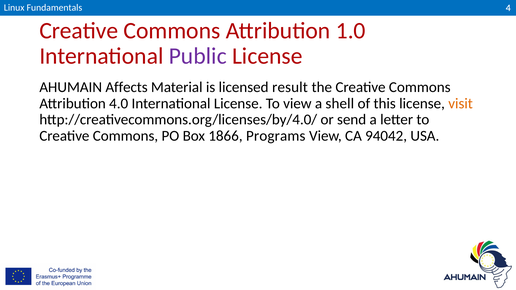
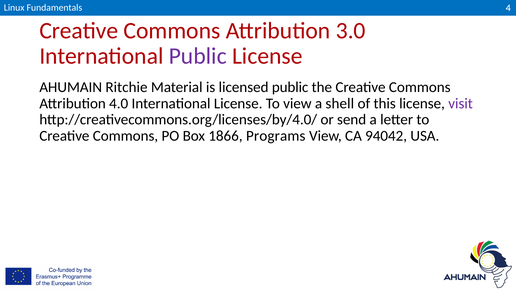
1.0: 1.0 -> 3.0
Affects: Affects -> Ritchie
licensed result: result -> public
visit colour: orange -> purple
